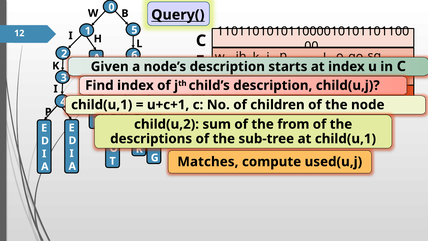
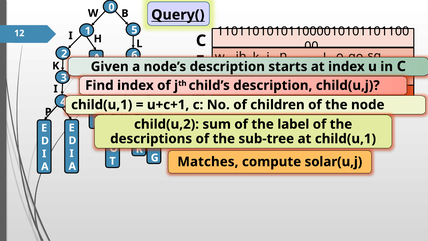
from: from -> label
used(u,j: used(u,j -> solar(u,j
